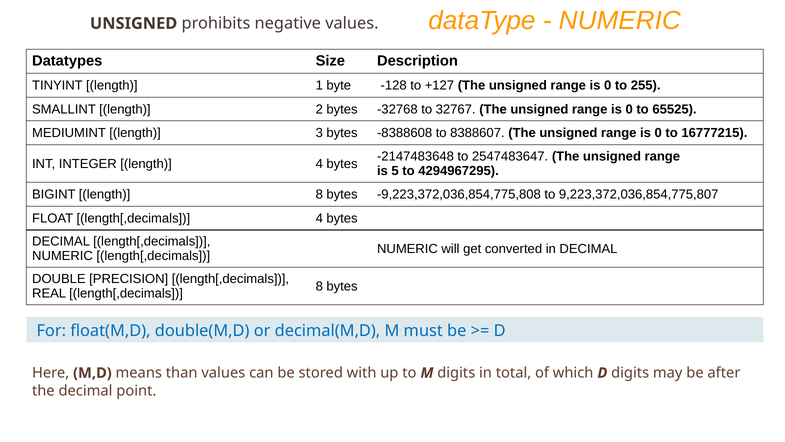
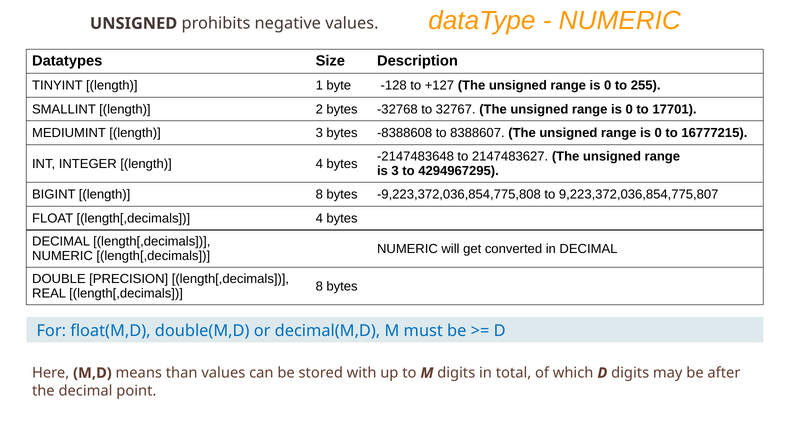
65525: 65525 -> 17701
2547483647: 2547483647 -> 2147483627
is 5: 5 -> 3
